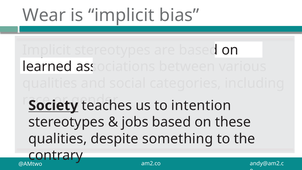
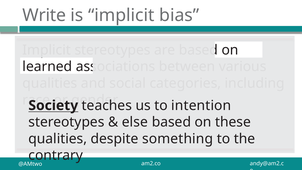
Wear: Wear -> Write
jobs: jobs -> else
